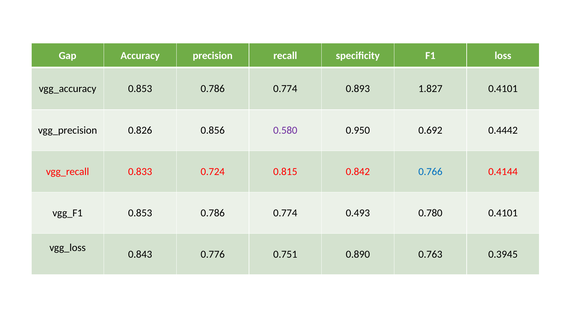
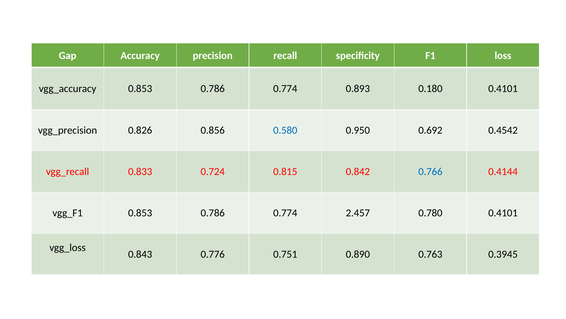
1.827: 1.827 -> 0.180
0.580 colour: purple -> blue
0.4442: 0.4442 -> 0.4542
0.493: 0.493 -> 2.457
